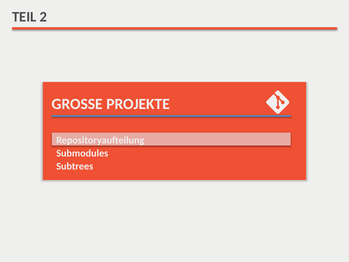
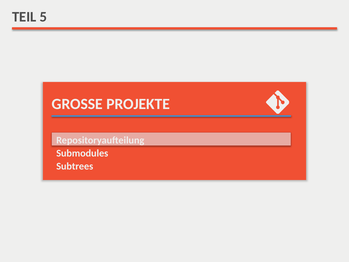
2: 2 -> 5
